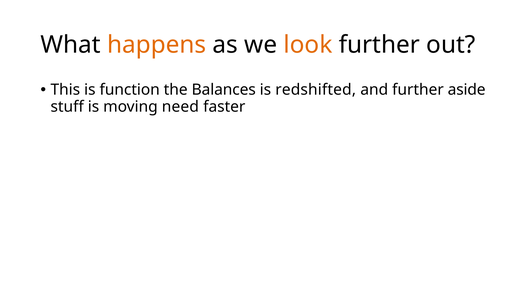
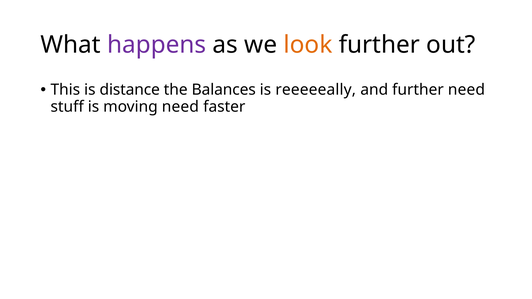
happens colour: orange -> purple
function: function -> distance
redshifted: redshifted -> reeeeeally
further aside: aside -> need
